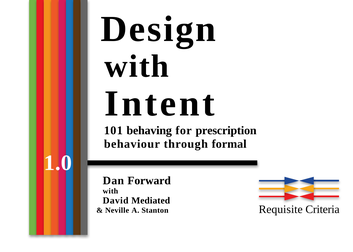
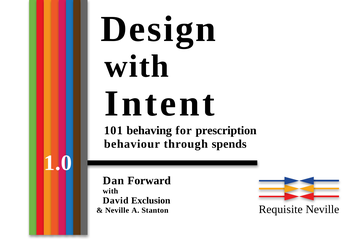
formal: formal -> spends
Mediated: Mediated -> Exclusion
Requisite Criteria: Criteria -> Neville
